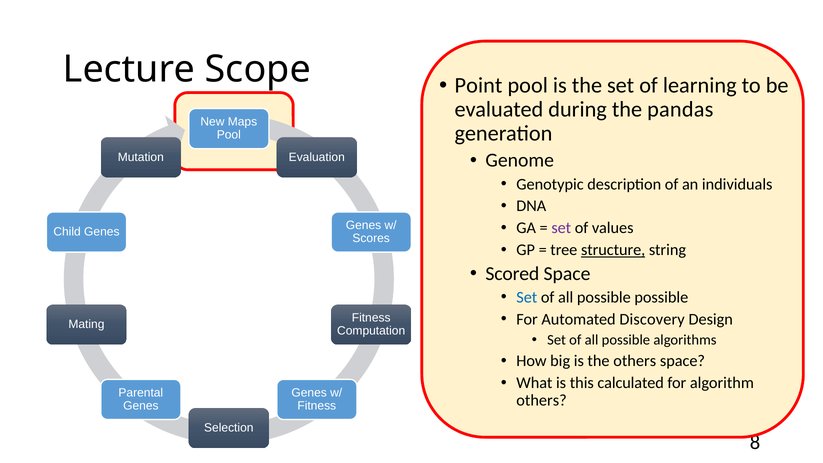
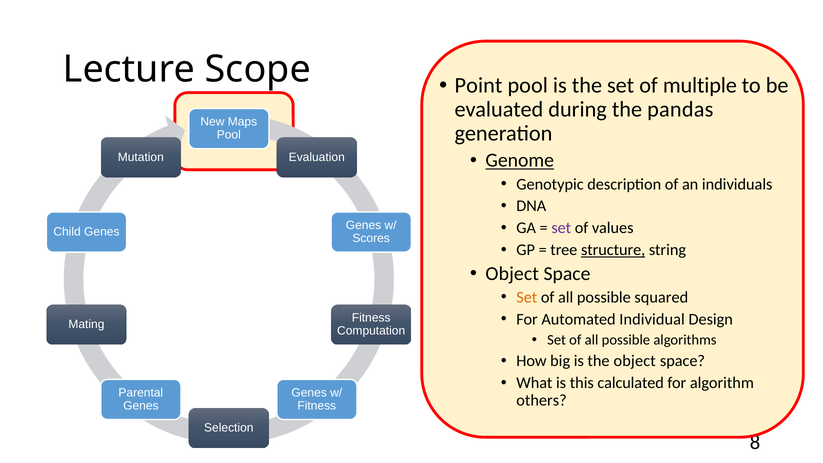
learning: learning -> multiple
Genome underline: none -> present
Scored at (512, 274): Scored -> Object
Set at (527, 297) colour: blue -> orange
possible possible: possible -> squared
Discovery: Discovery -> Individual
the others: others -> object
